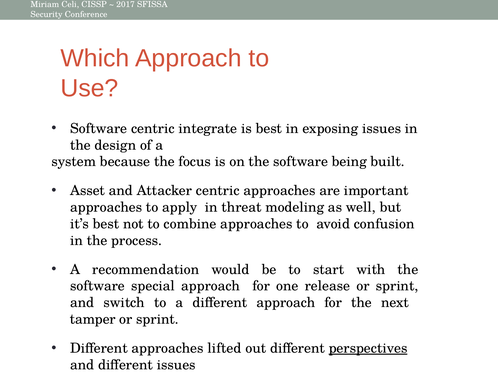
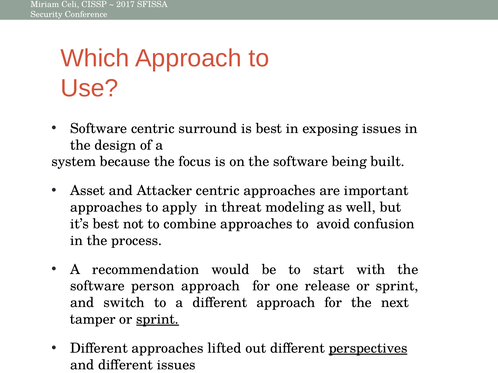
integrate: integrate -> surround
special: special -> person
sprint at (158, 320) underline: none -> present
